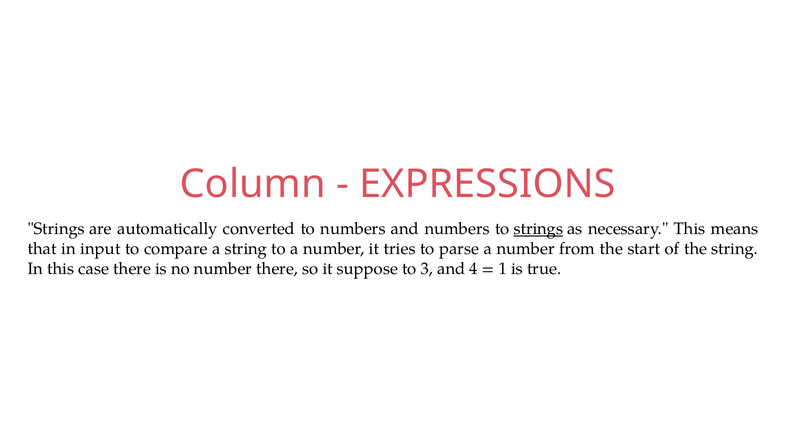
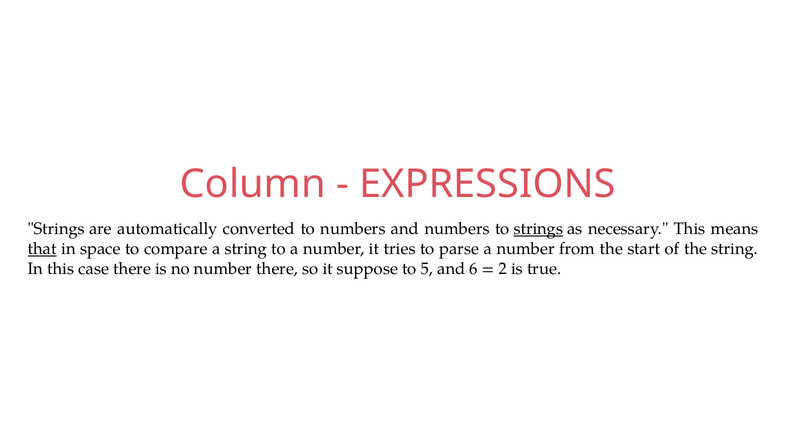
that underline: none -> present
input: input -> space
3: 3 -> 5
4: 4 -> 6
1: 1 -> 2
